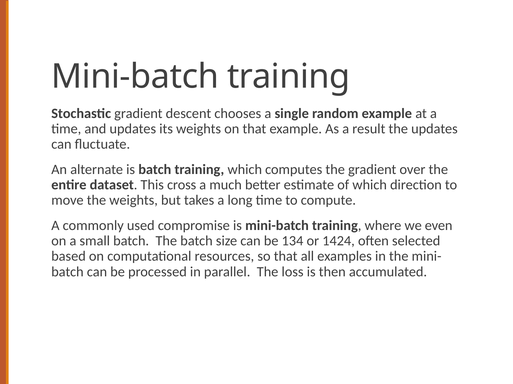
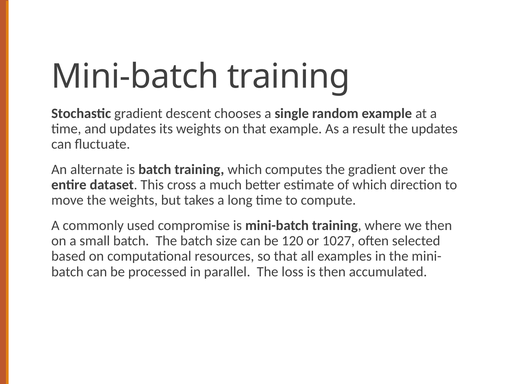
we even: even -> then
134: 134 -> 120
1424: 1424 -> 1027
